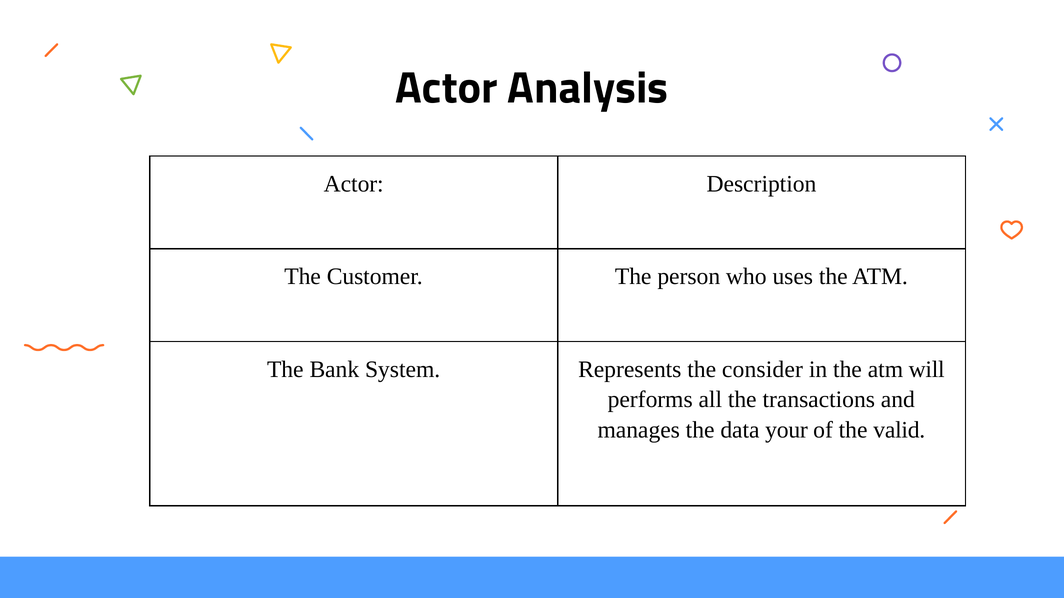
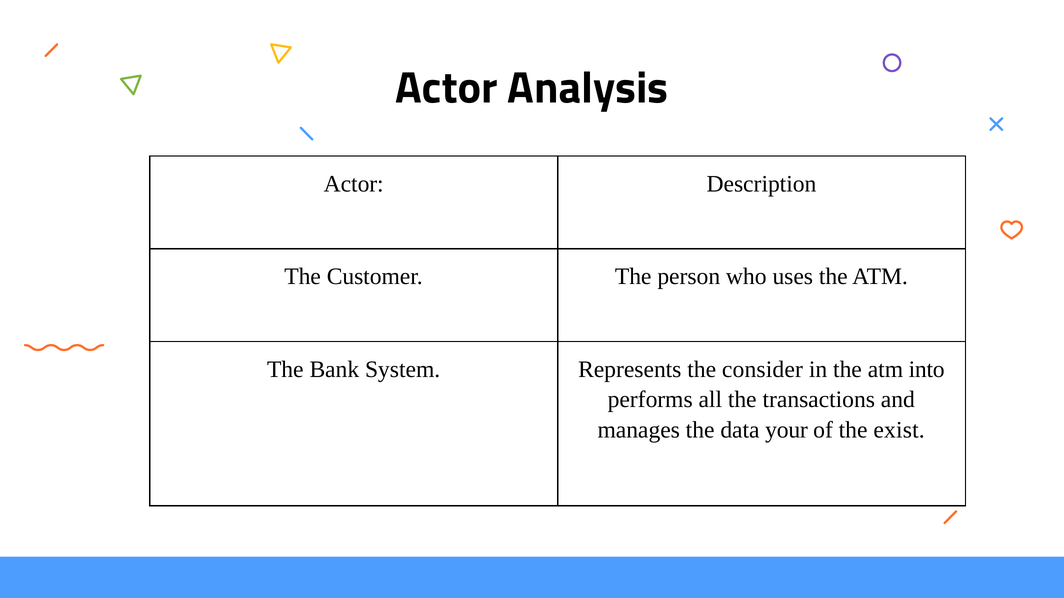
will: will -> into
valid: valid -> exist
